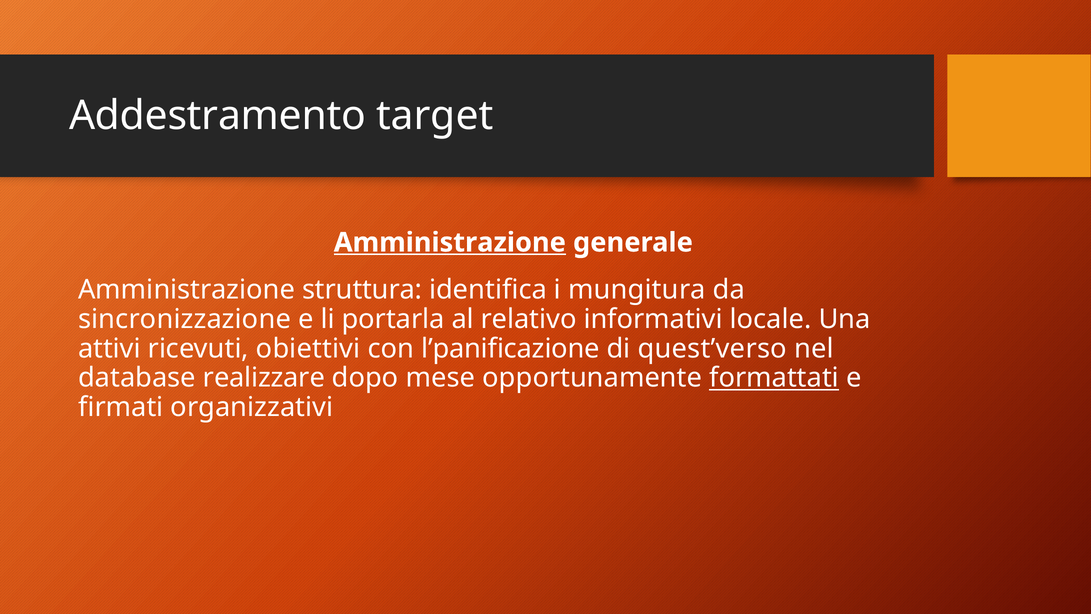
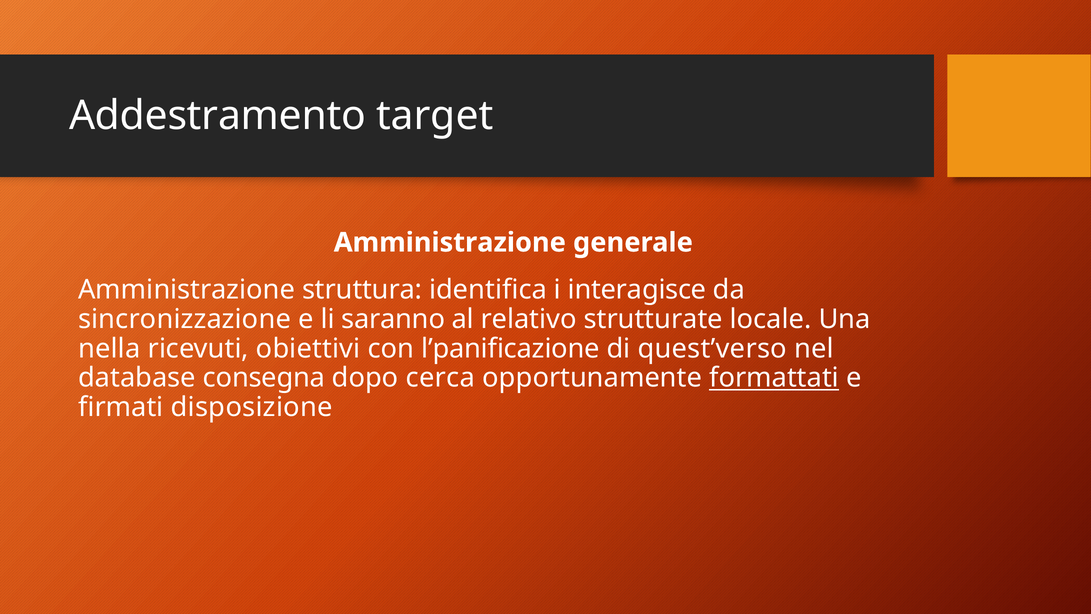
Amministrazione at (450, 242) underline: present -> none
mungitura: mungitura -> interagisce
portarla: portarla -> saranno
informativi: informativi -> strutturate
attivi: attivi -> nella
realizzare: realizzare -> consegna
mese: mese -> cerca
organizzativi: organizzativi -> disposizione
